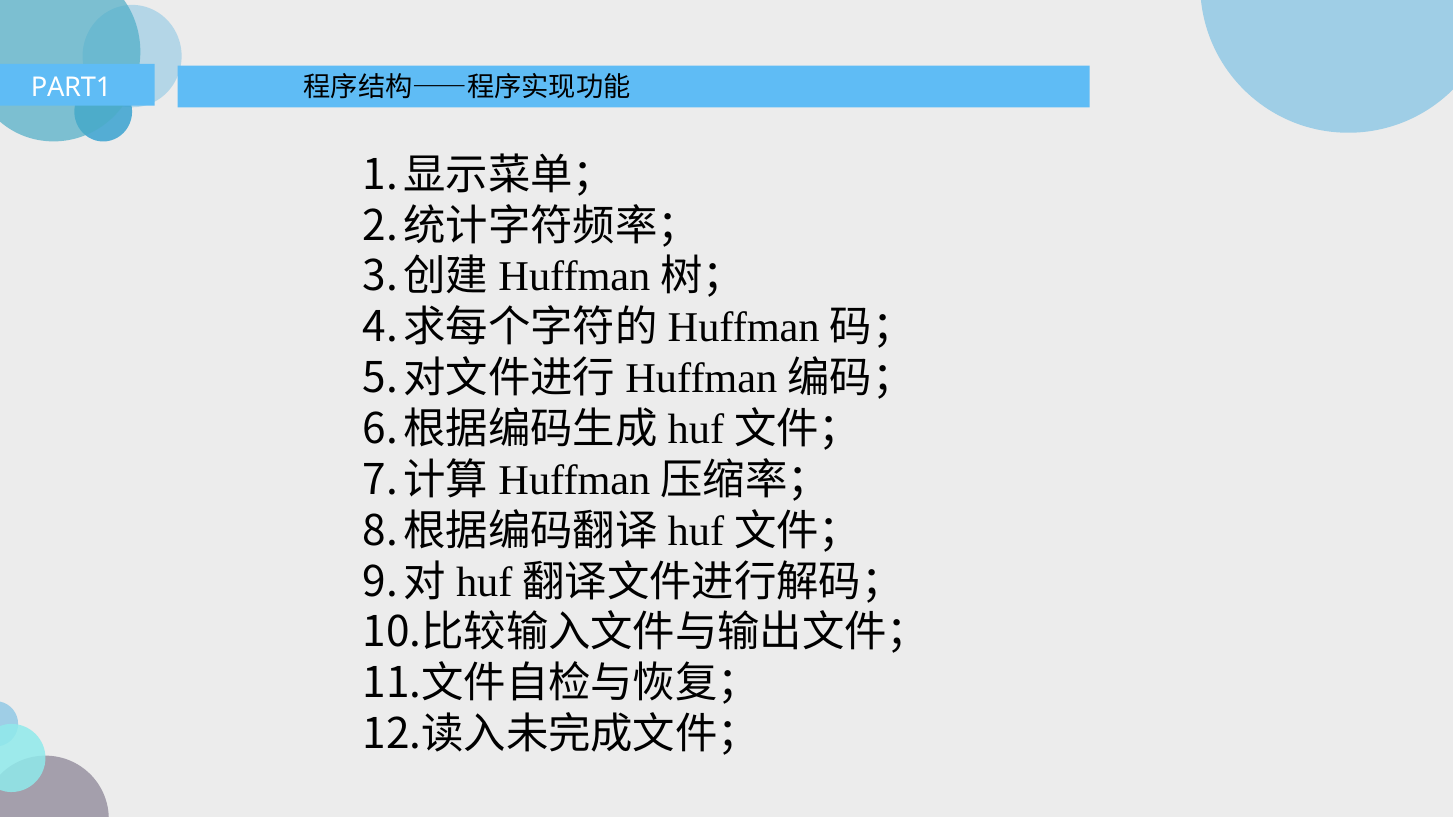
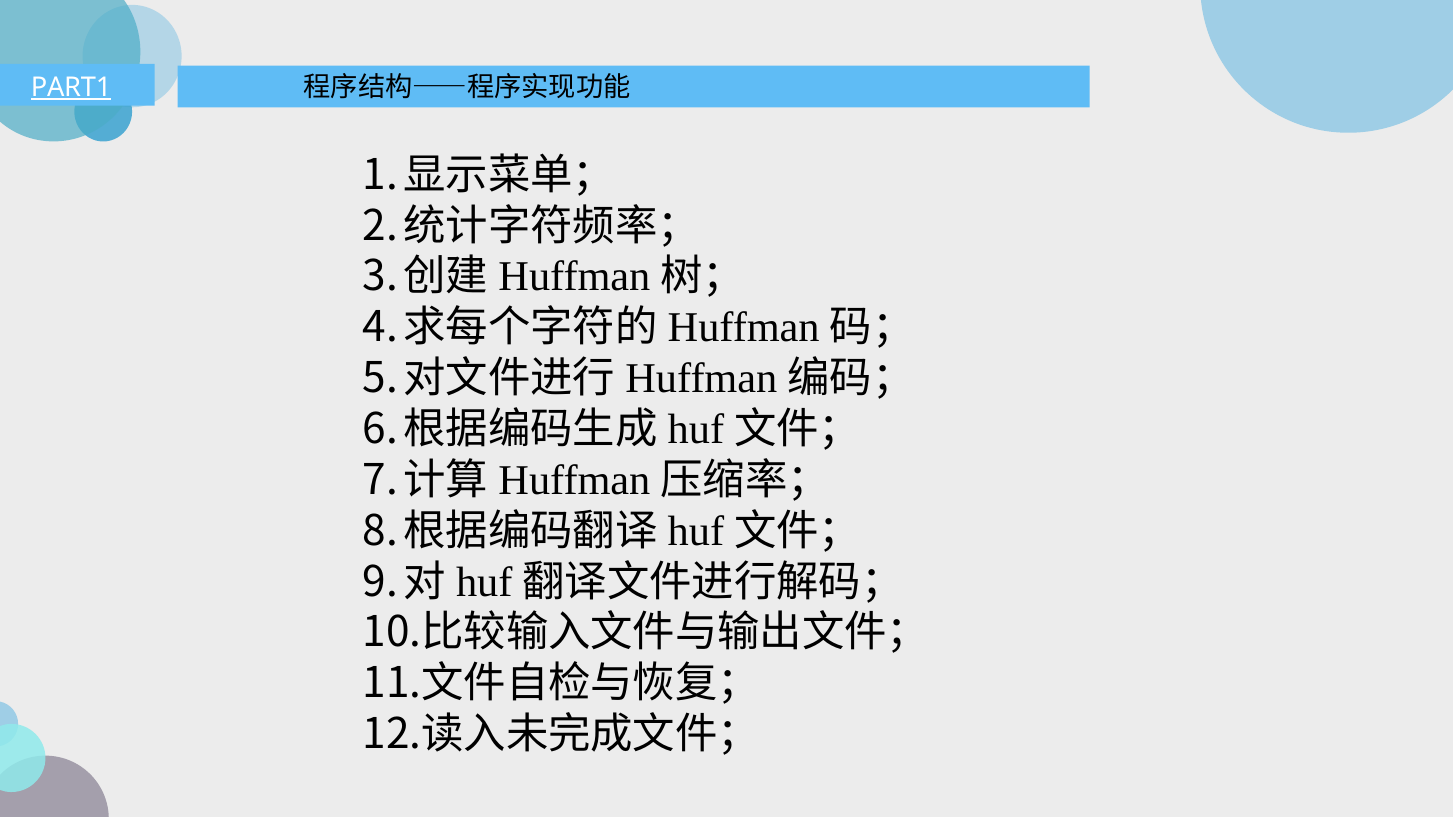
PART1 underline: none -> present
